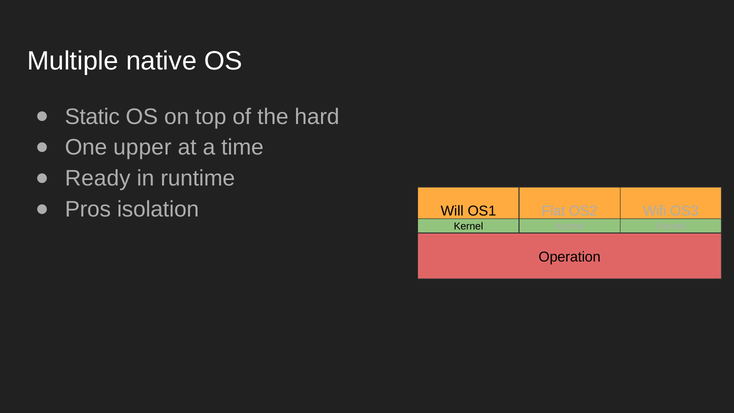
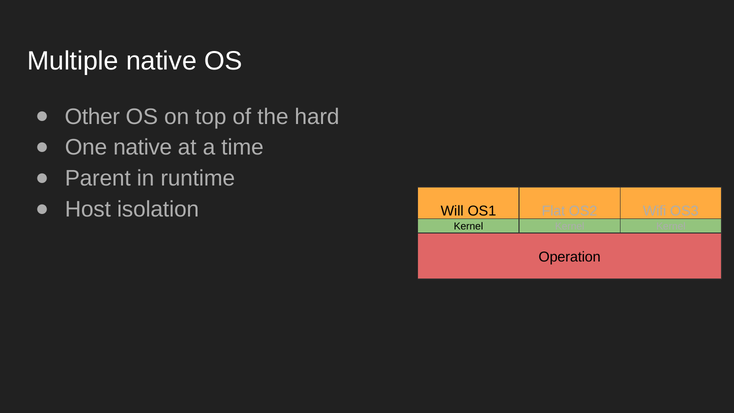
Static: Static -> Other
One upper: upper -> native
Ready: Ready -> Parent
Pros: Pros -> Host
